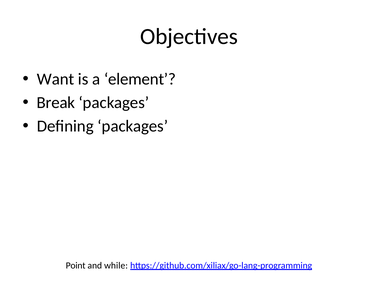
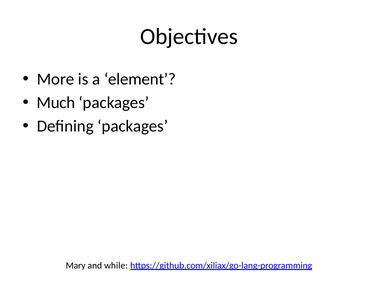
Want: Want -> More
Break: Break -> Much
Point: Point -> Mary
